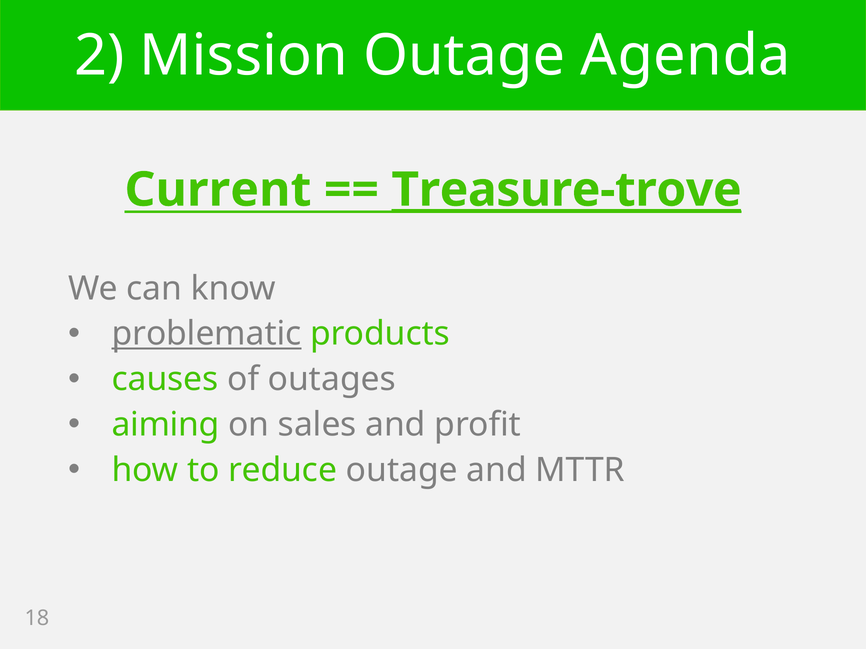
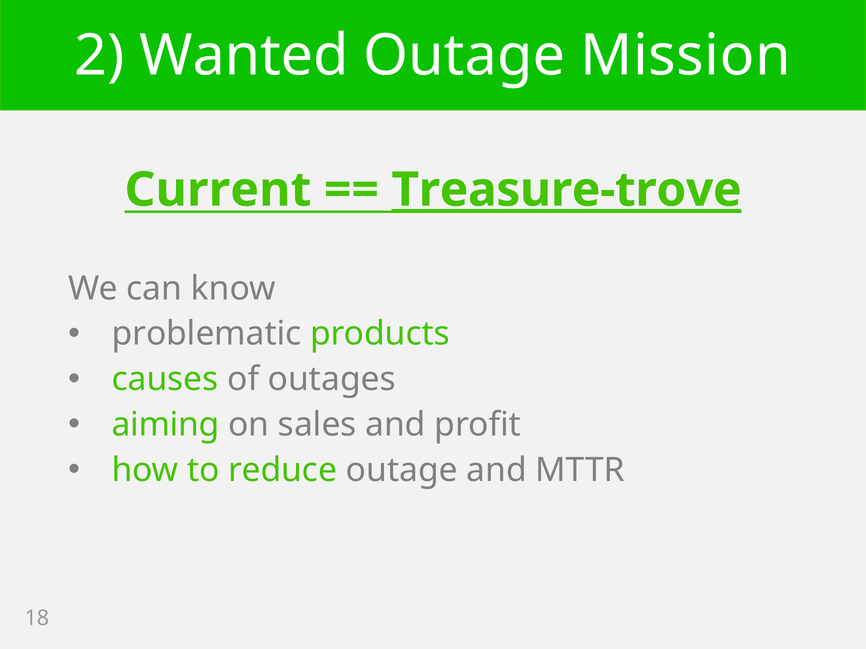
Mission: Mission -> Wanted
Agenda: Agenda -> Mission
problematic underline: present -> none
